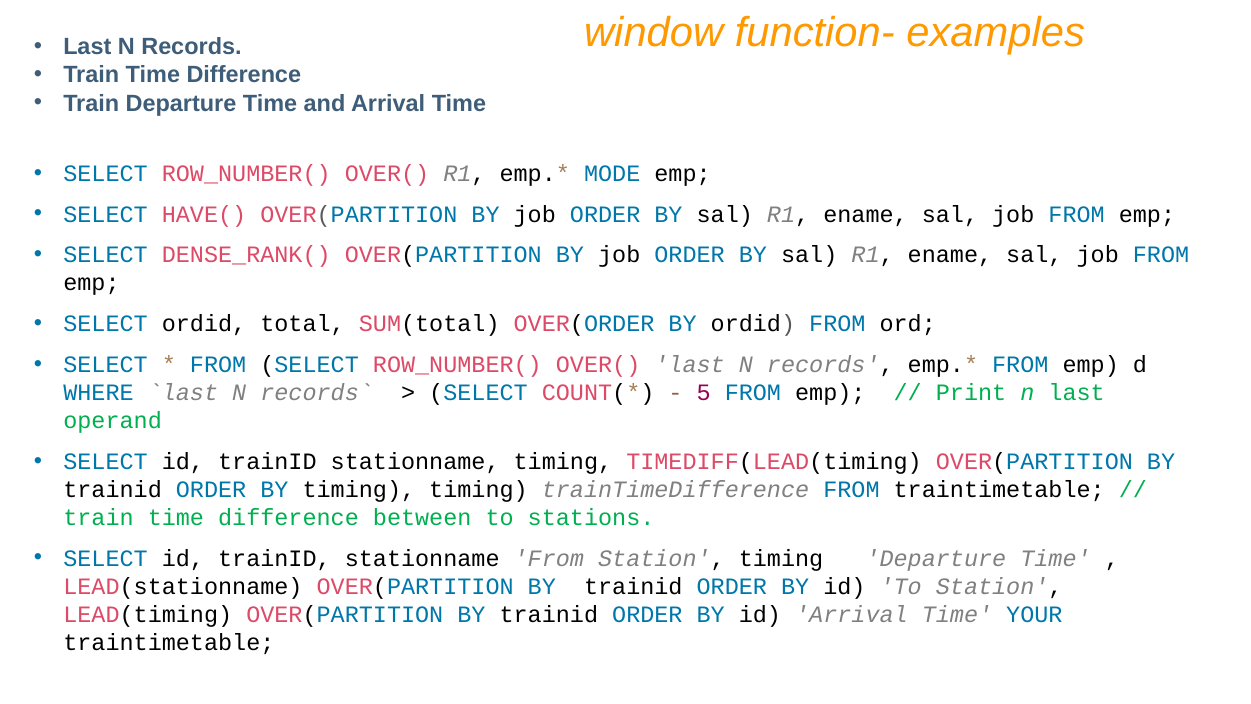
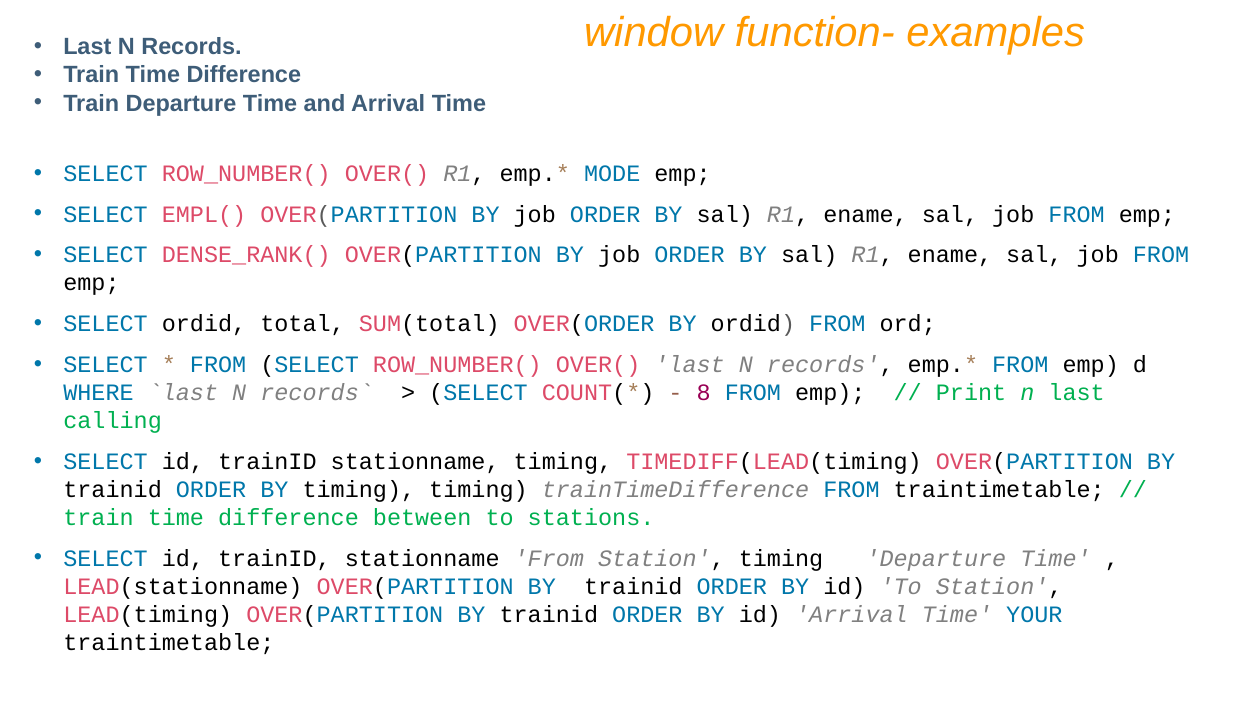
HAVE(: HAVE( -> EMPL(
5: 5 -> 8
operand: operand -> calling
